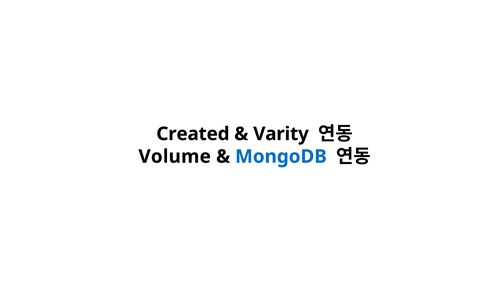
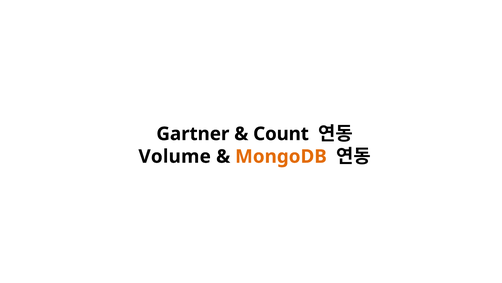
Created: Created -> Gartner
Varity: Varity -> Count
MongoDB colour: blue -> orange
